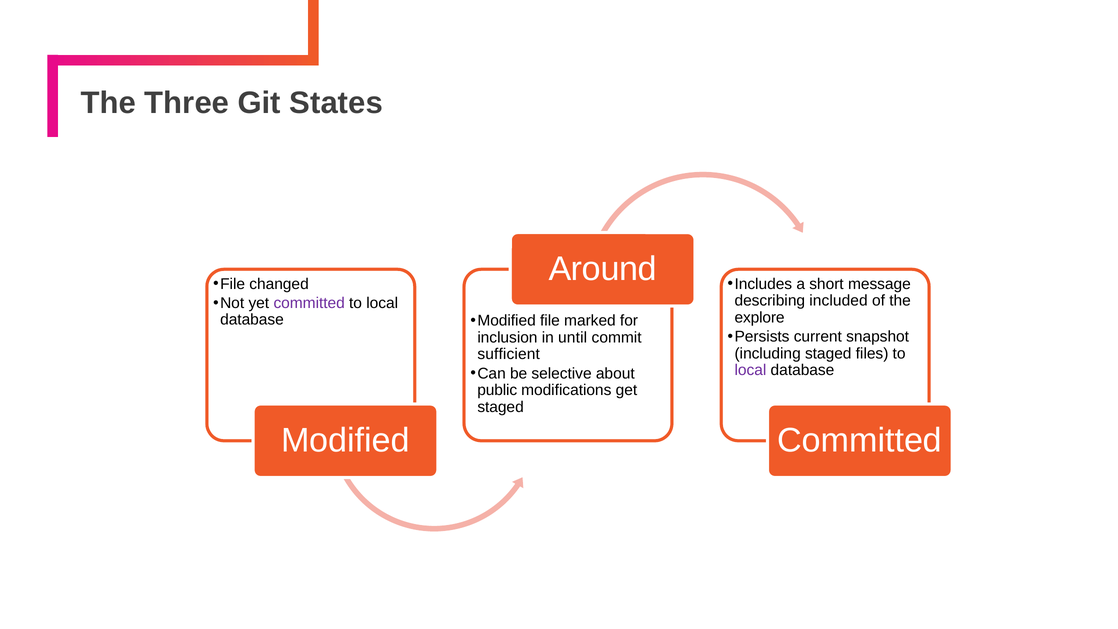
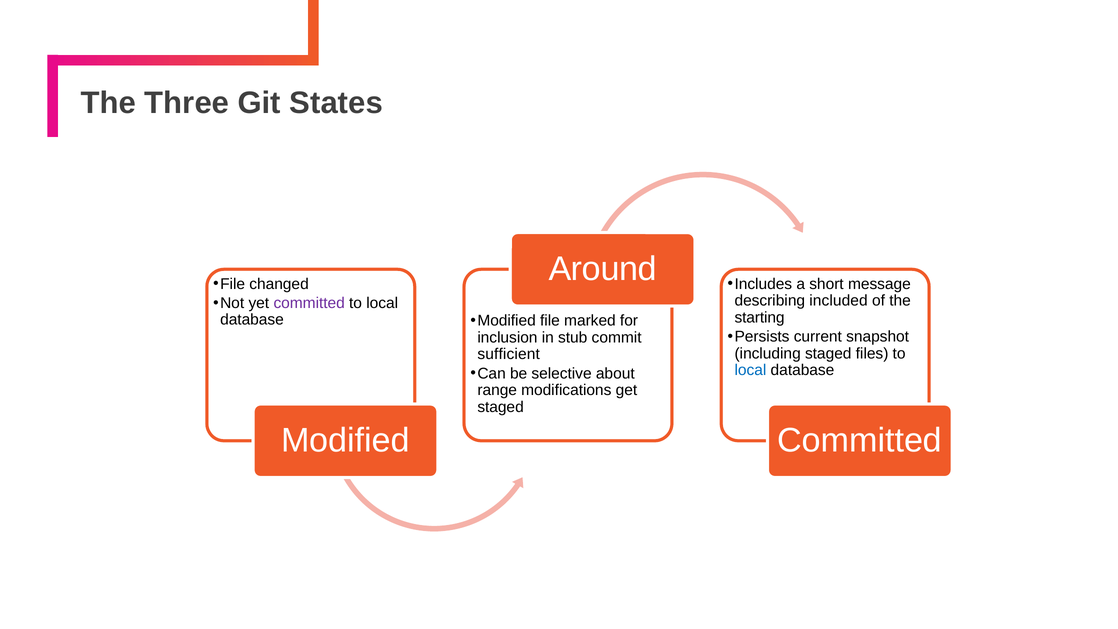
explore: explore -> starting
until: until -> stub
local at (750, 370) colour: purple -> blue
public: public -> range
